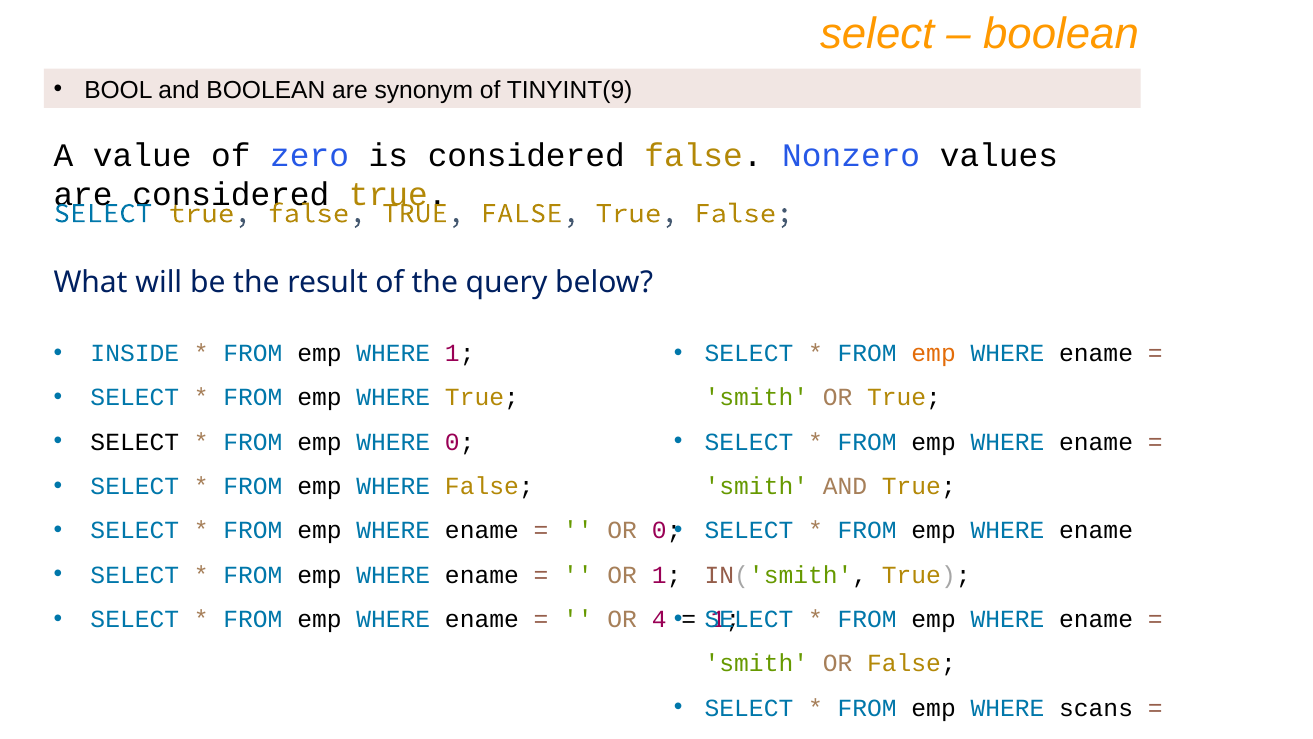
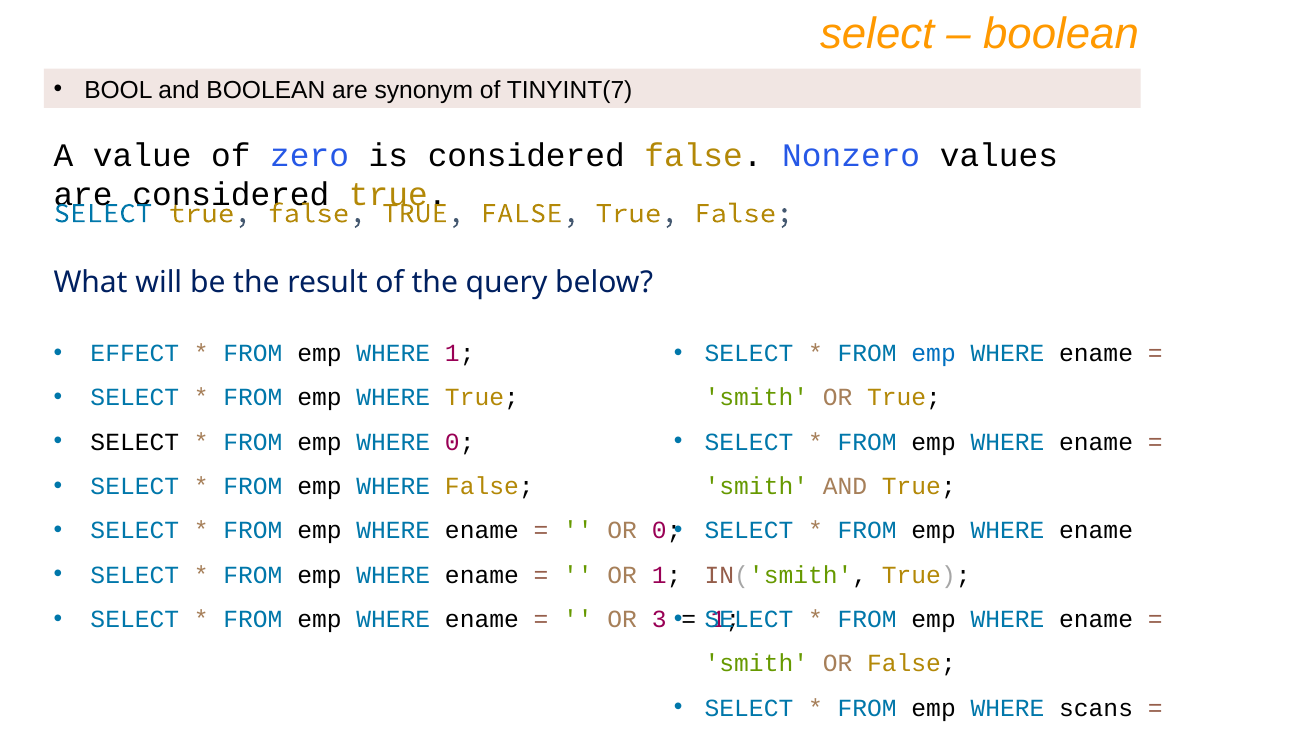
TINYINT(9: TINYINT(9 -> TINYINT(7
INSIDE: INSIDE -> EFFECT
emp at (934, 353) colour: orange -> blue
4: 4 -> 3
